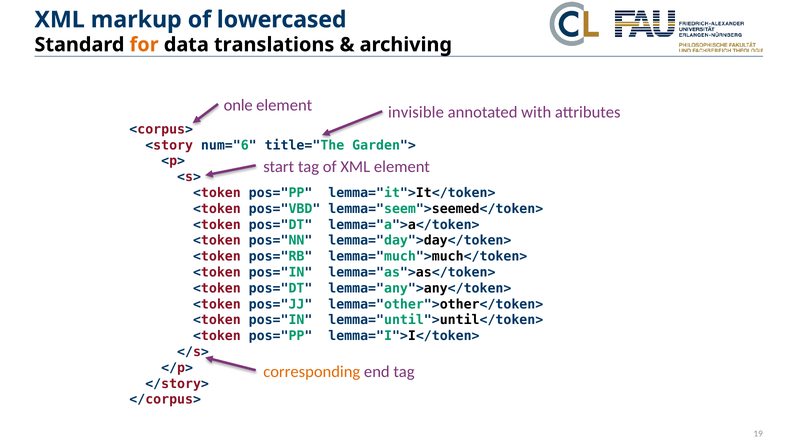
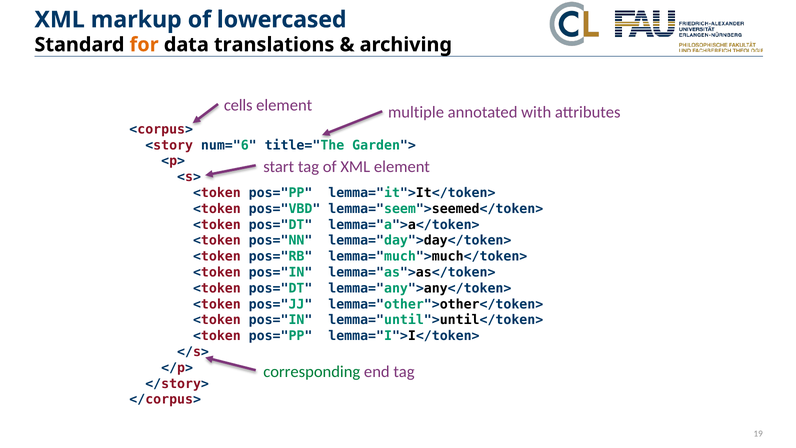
onle: onle -> cells
invisible: invisible -> multiple
corresponding colour: orange -> green
